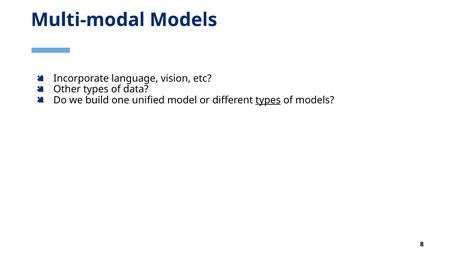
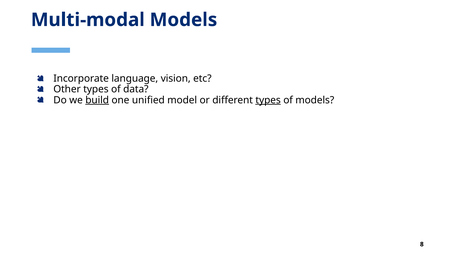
build underline: none -> present
